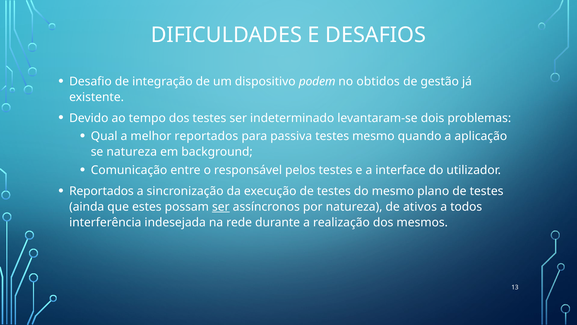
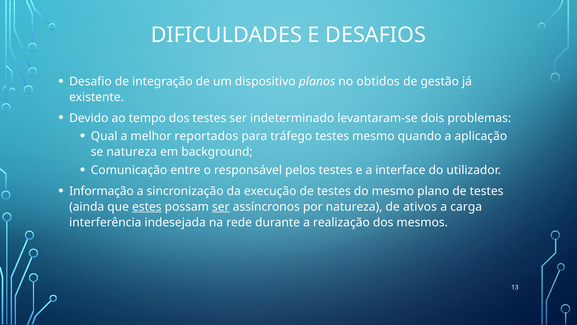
podem: podem -> planos
passiva: passiva -> tráfego
Reportados at (101, 191): Reportados -> Informação
estes underline: none -> present
todos: todos -> carga
